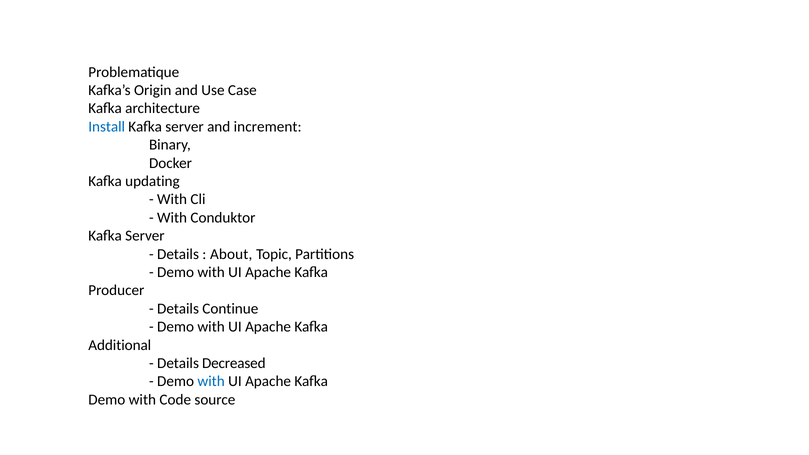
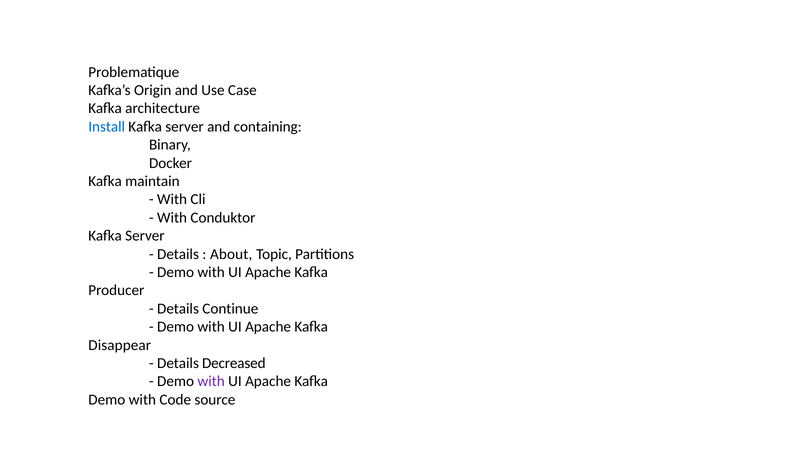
increment: increment -> containing
updating: updating -> maintain
Additional: Additional -> Disappear
with at (211, 381) colour: blue -> purple
